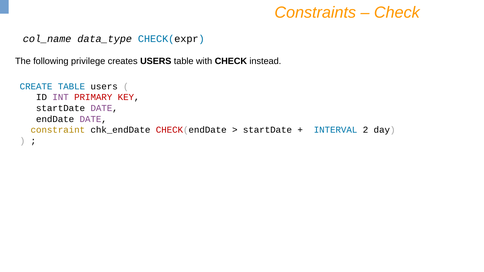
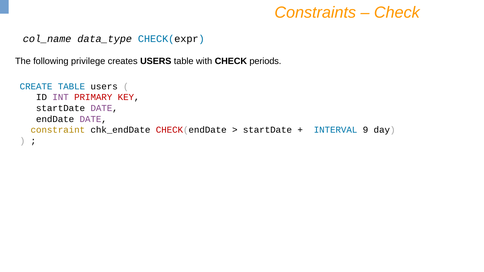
instead: instead -> periods
2: 2 -> 9
